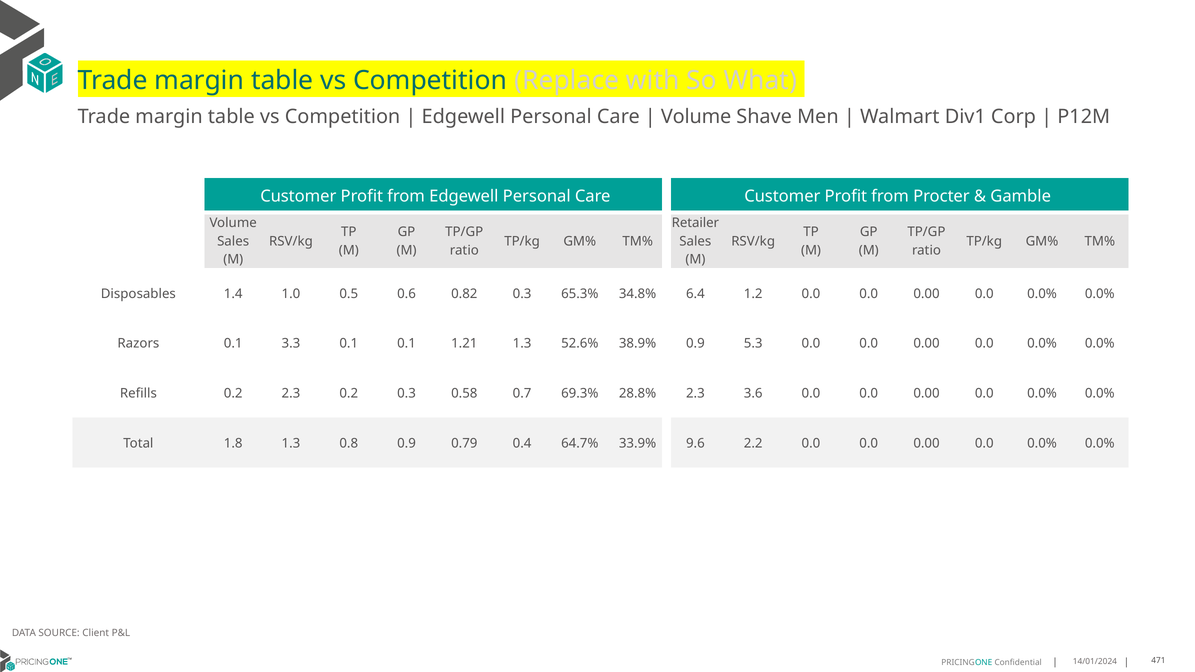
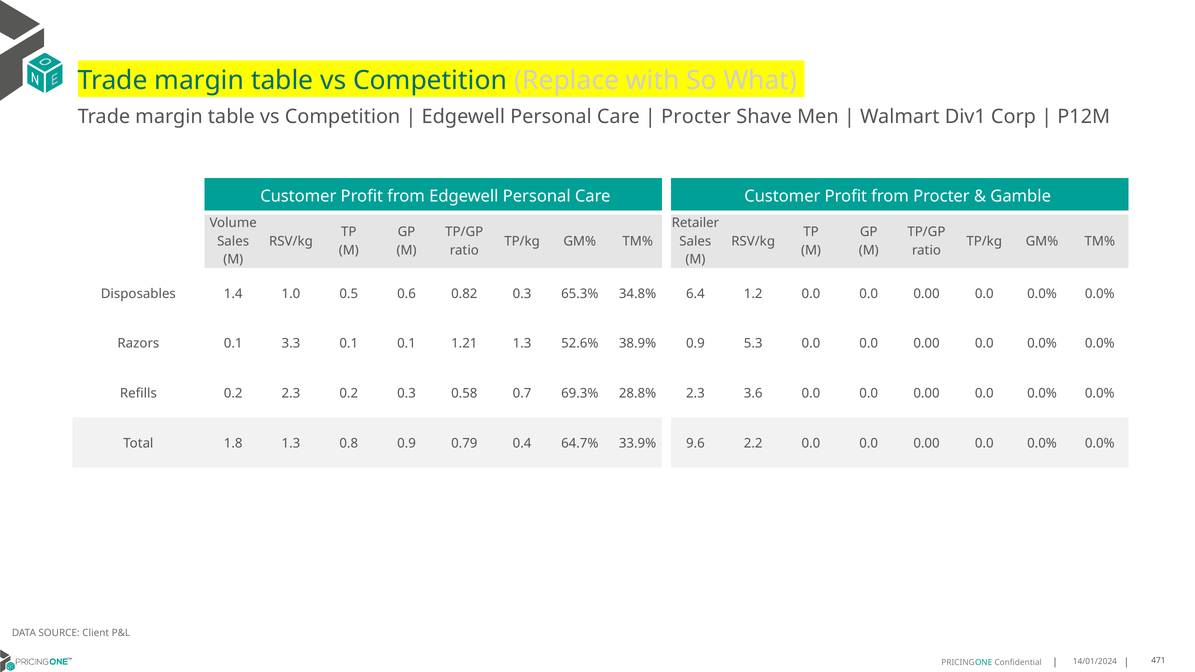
Volume at (696, 117): Volume -> Procter
